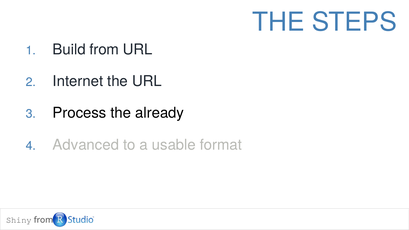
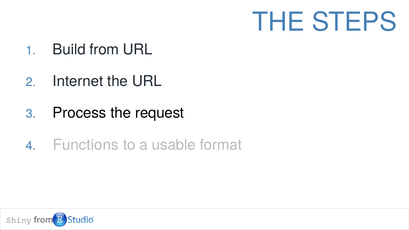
already: already -> request
Advanced: Advanced -> Functions
